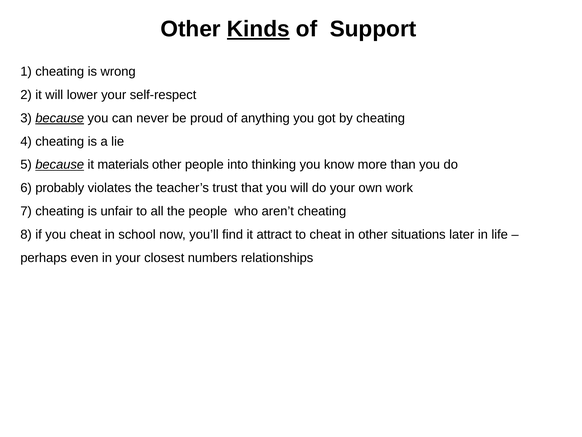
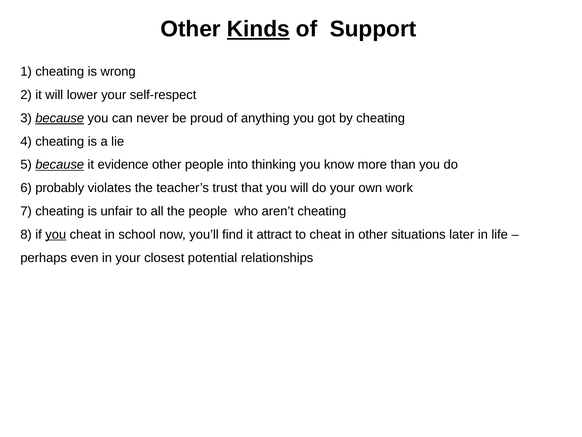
materials: materials -> evidence
you at (56, 234) underline: none -> present
numbers: numbers -> potential
